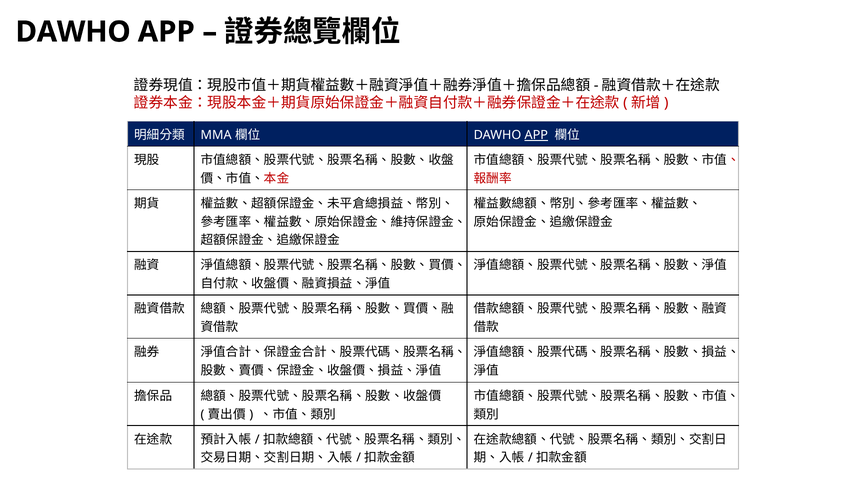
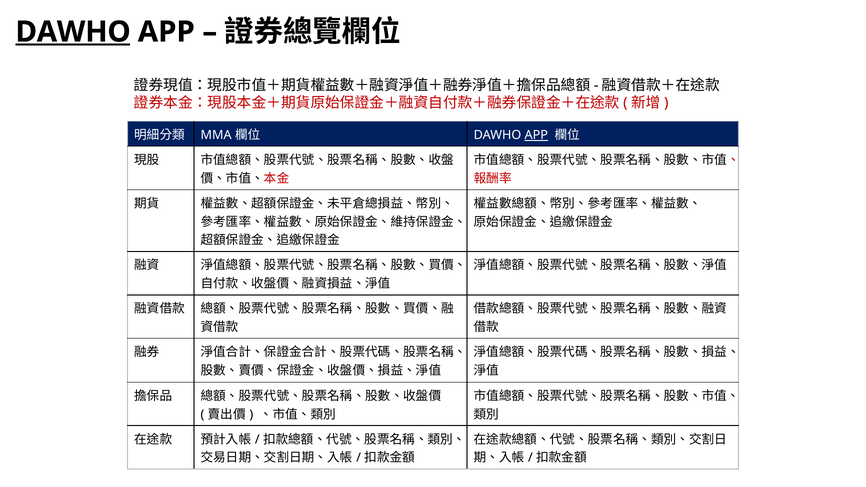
DAWHO at (73, 32) underline: none -> present
